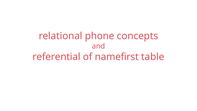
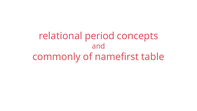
phone: phone -> period
referential: referential -> commonly
